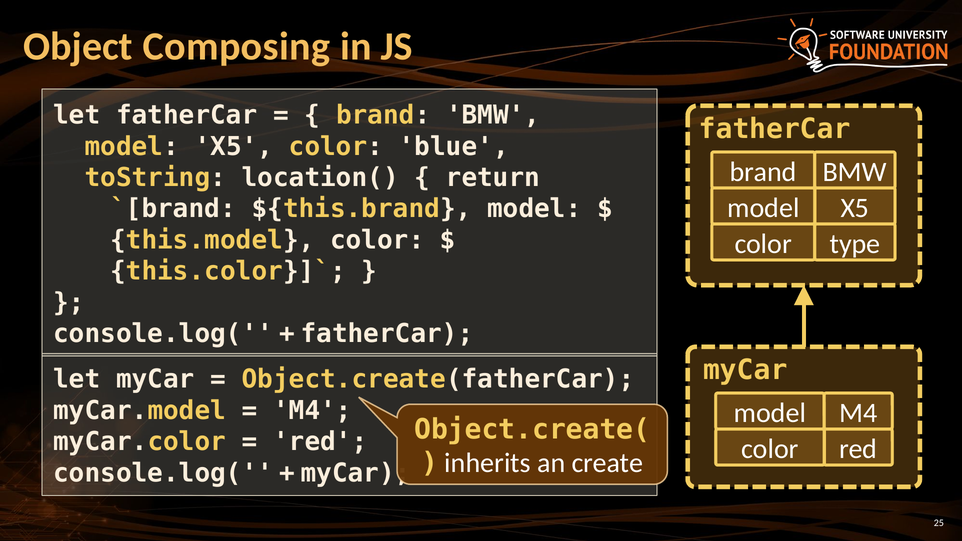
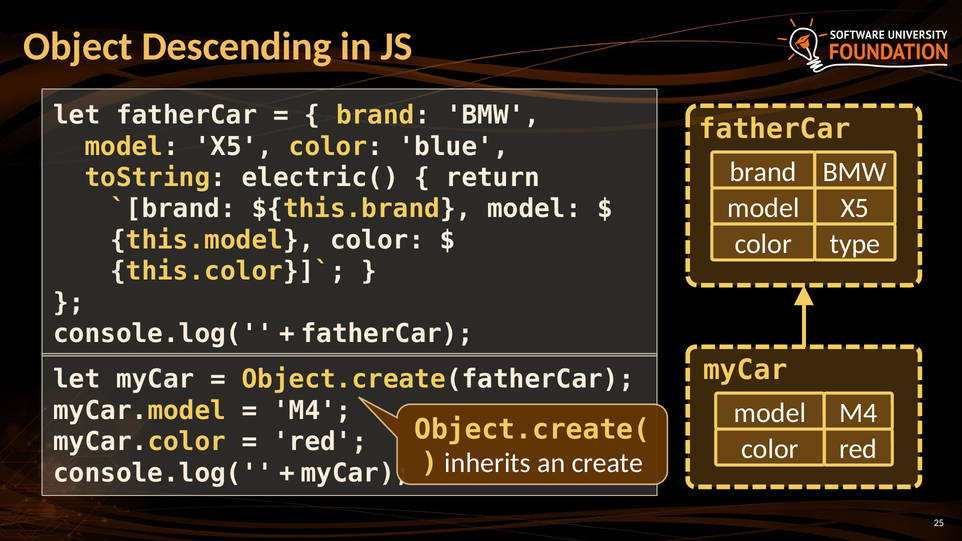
Composing: Composing -> Descending
location(: location( -> electric(
